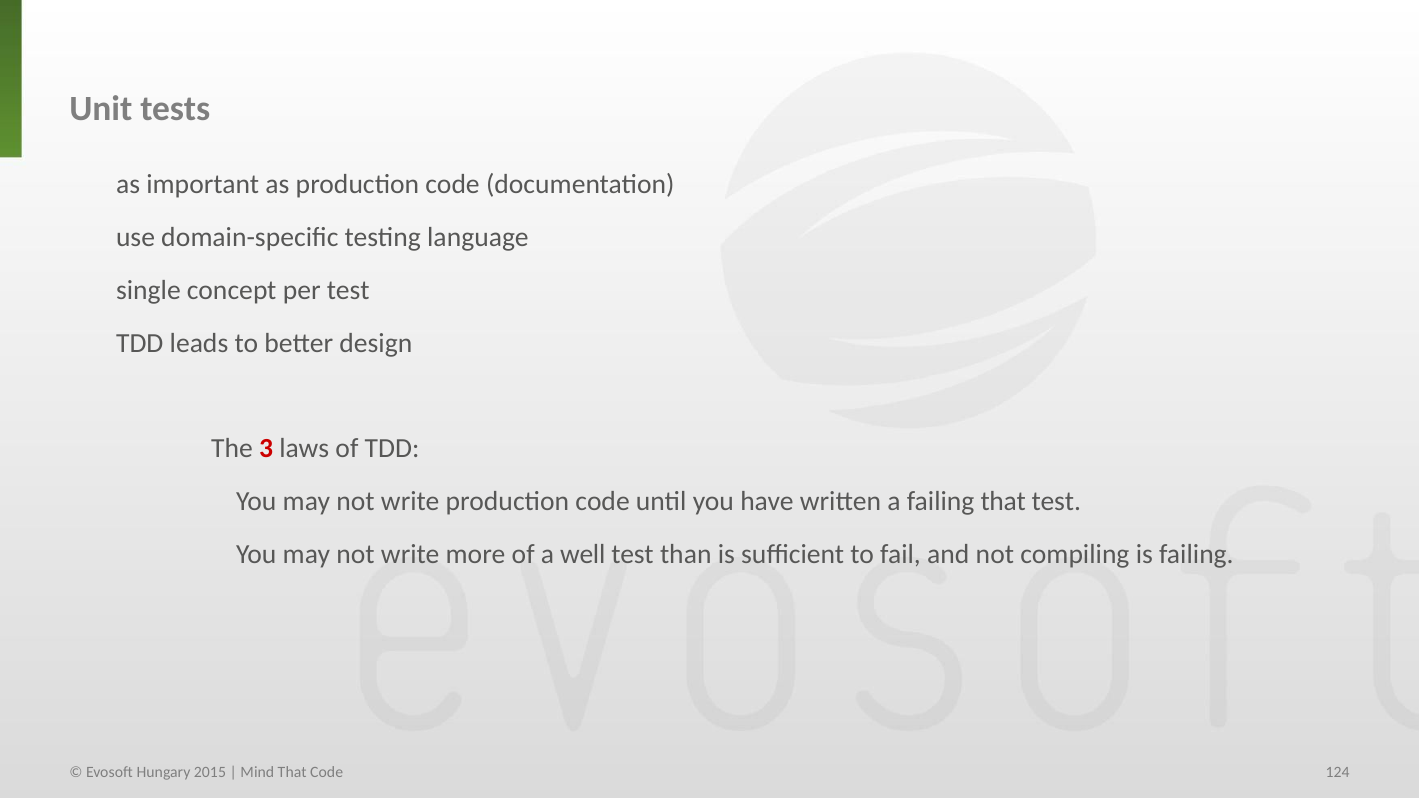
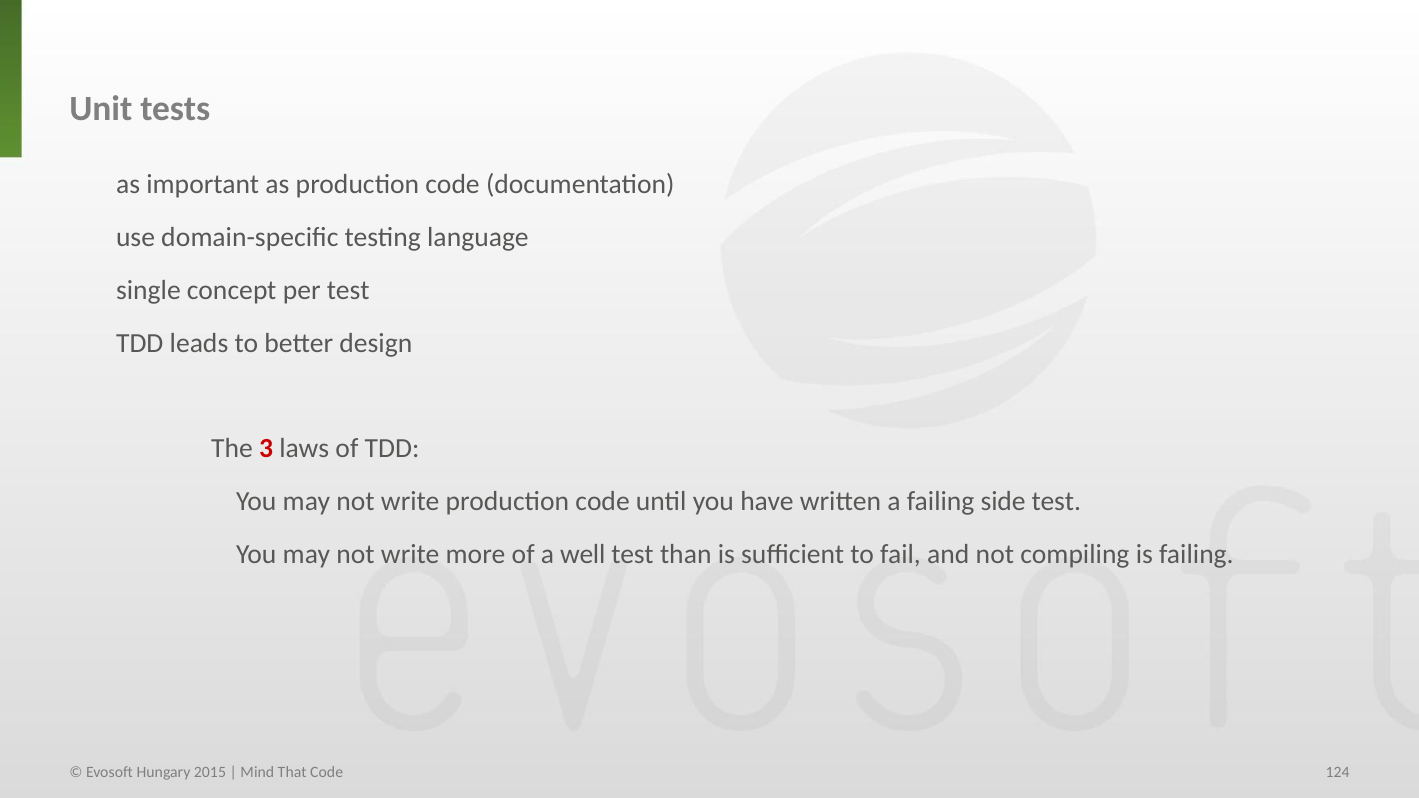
failing that: that -> side
